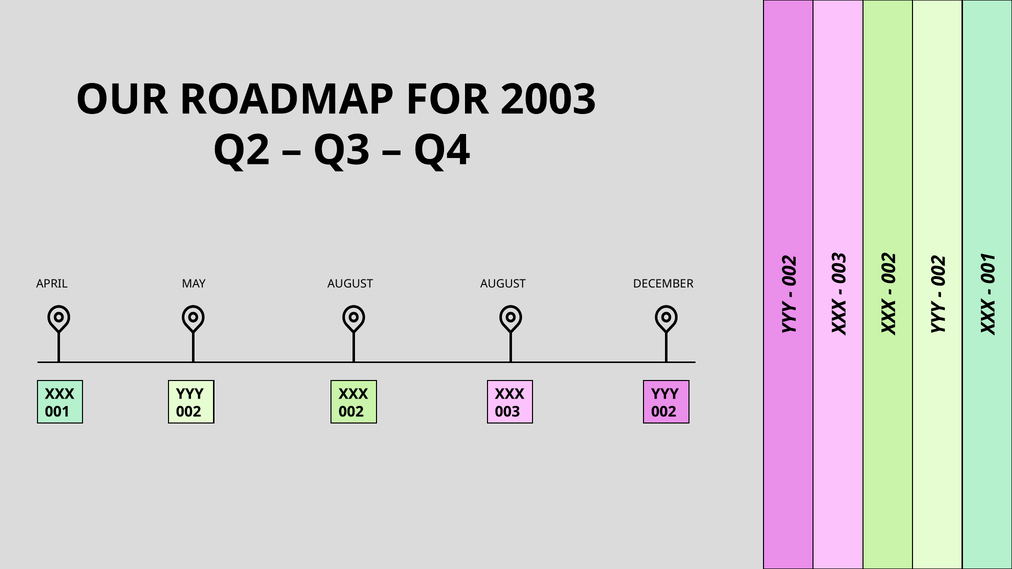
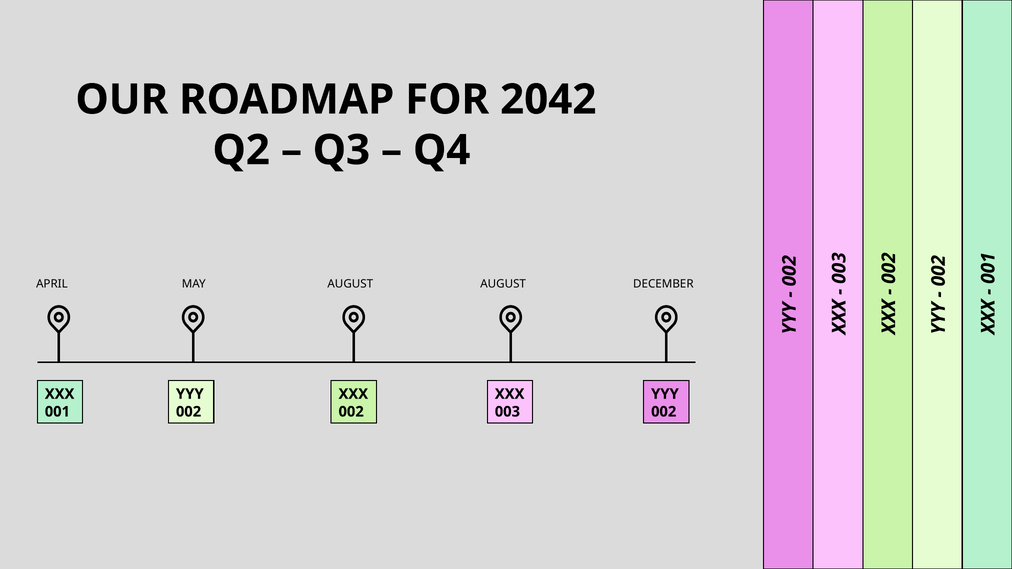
2003: 2003 -> 2042
